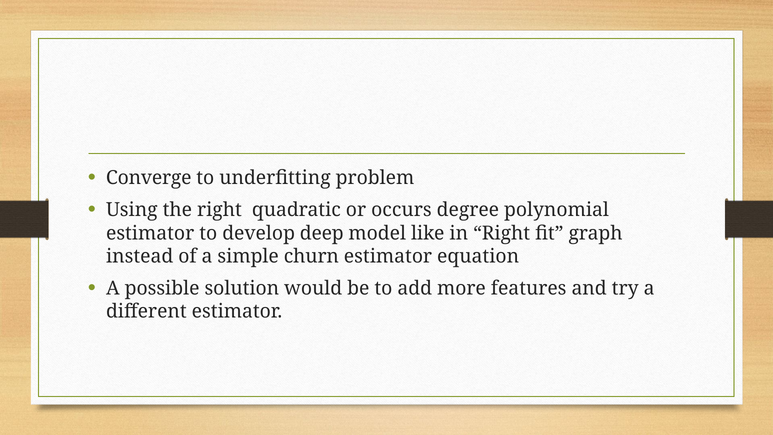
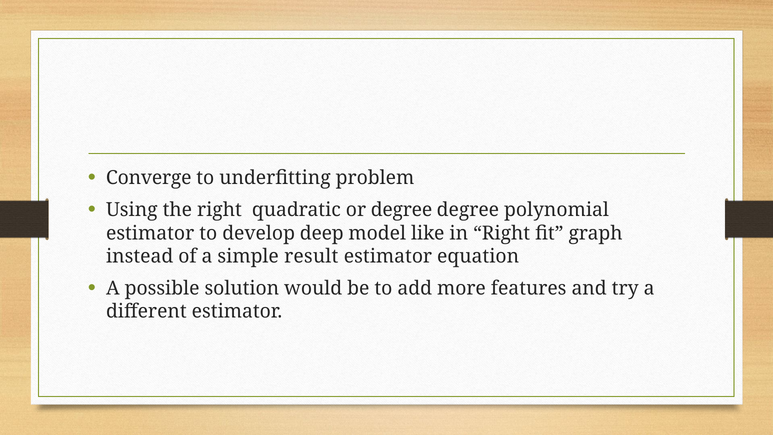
or occurs: occurs -> degree
churn: churn -> result
